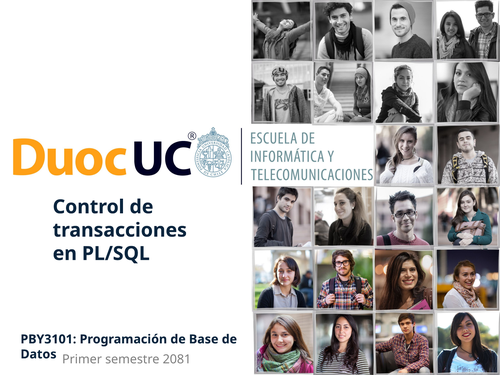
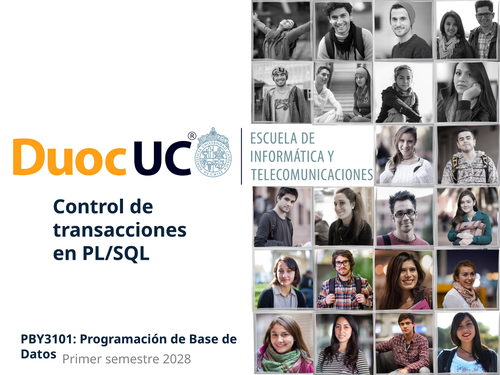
2081: 2081 -> 2028
